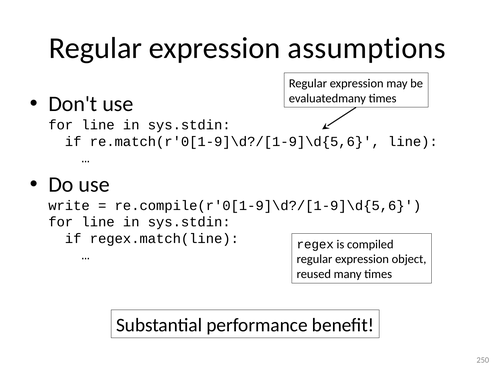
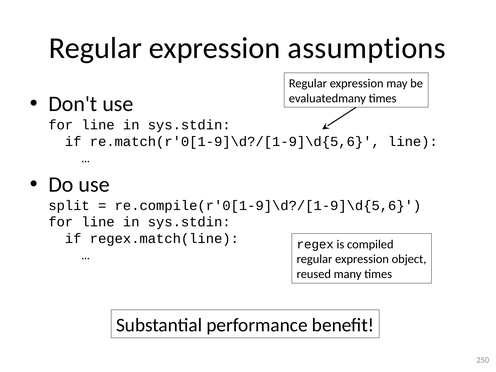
write: write -> split
